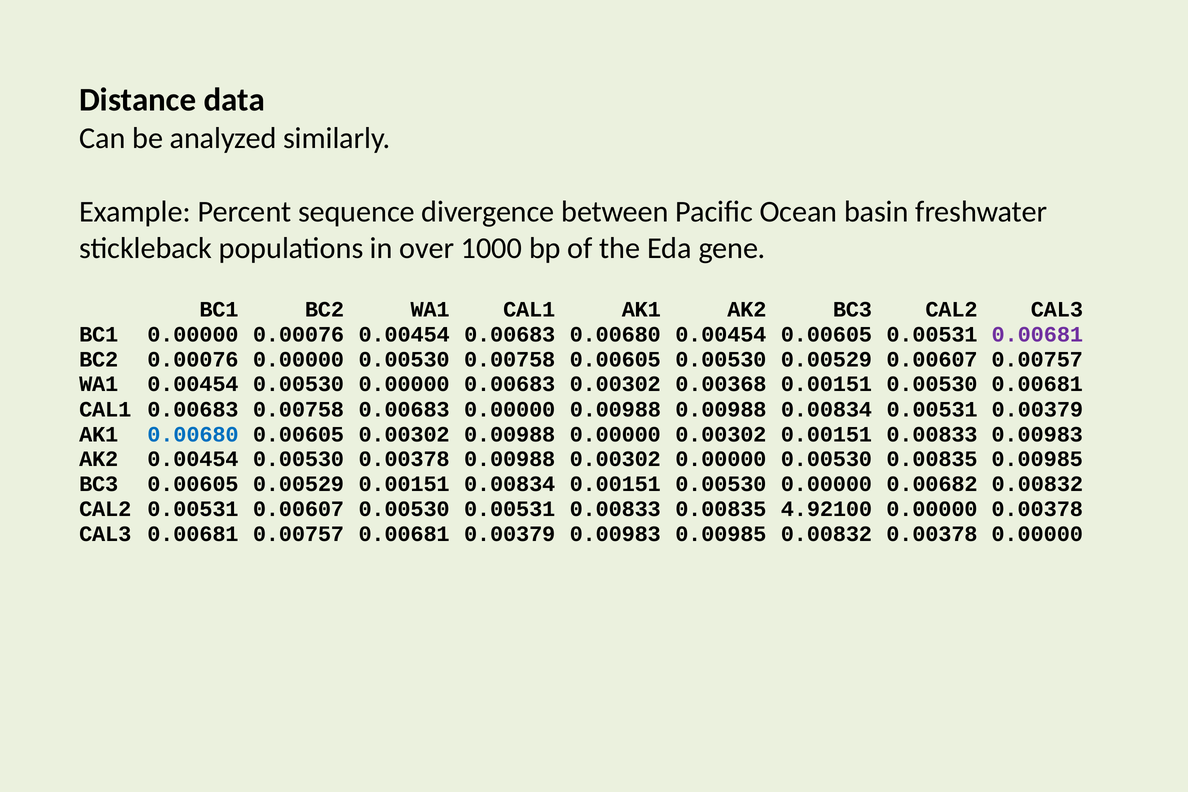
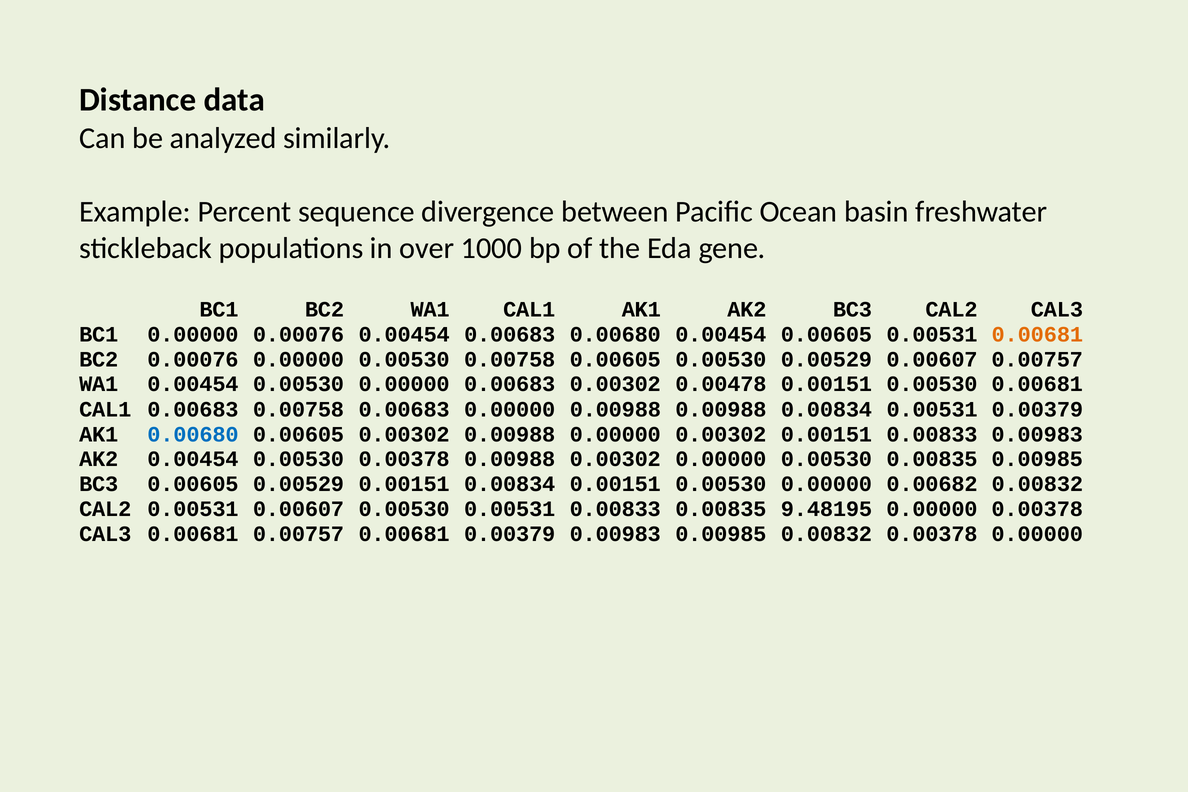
0.00681 at (1037, 334) colour: purple -> orange
0.00368: 0.00368 -> 0.00478
4.92100: 4.92100 -> 9.48195
